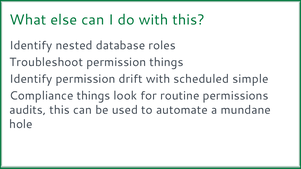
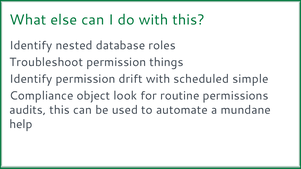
Compliance things: things -> object
hole: hole -> help
